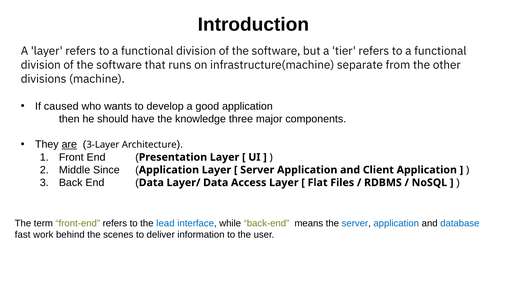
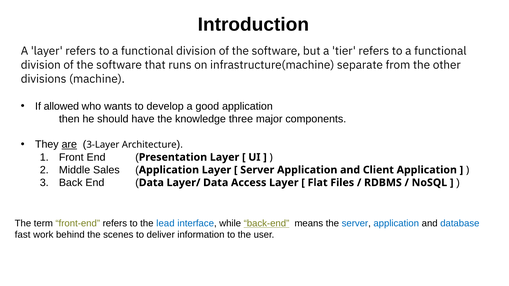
caused: caused -> allowed
Since: Since -> Sales
back-end underline: none -> present
